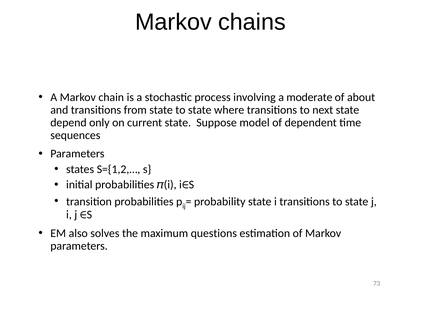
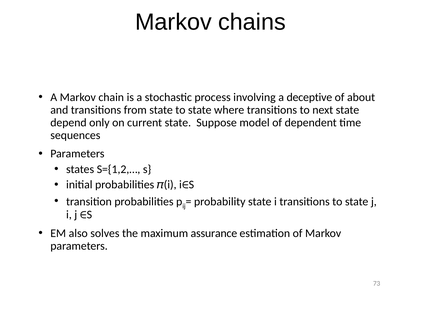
moderate: moderate -> deceptive
questions: questions -> assurance
